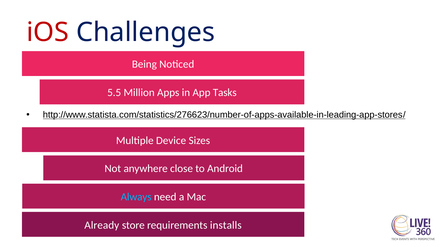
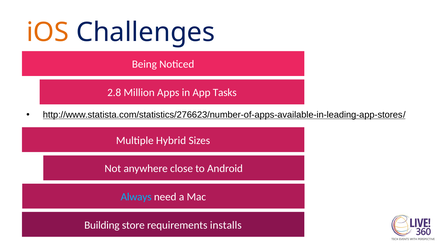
iOS colour: red -> orange
5.5: 5.5 -> 2.8
Device: Device -> Hybrid
Already: Already -> Building
